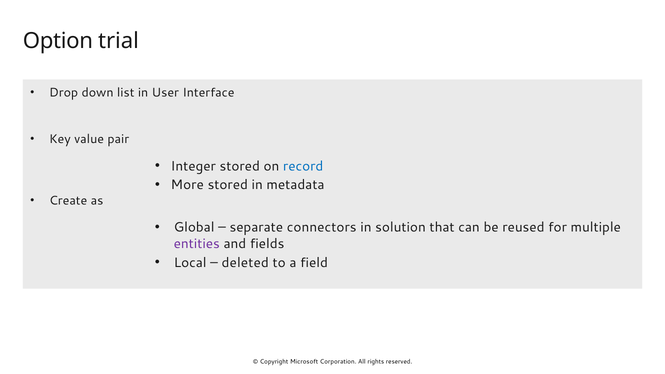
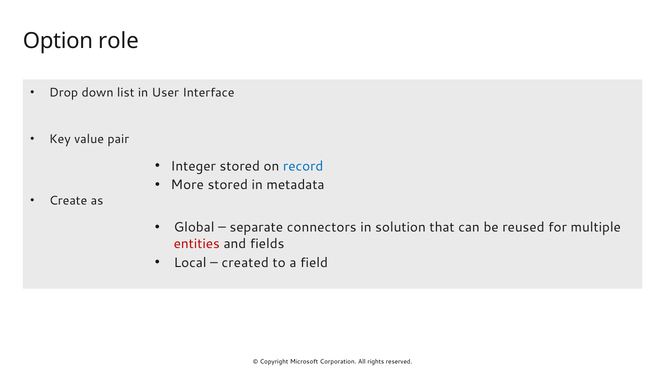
trial: trial -> role
entities colour: purple -> red
deleted: deleted -> created
